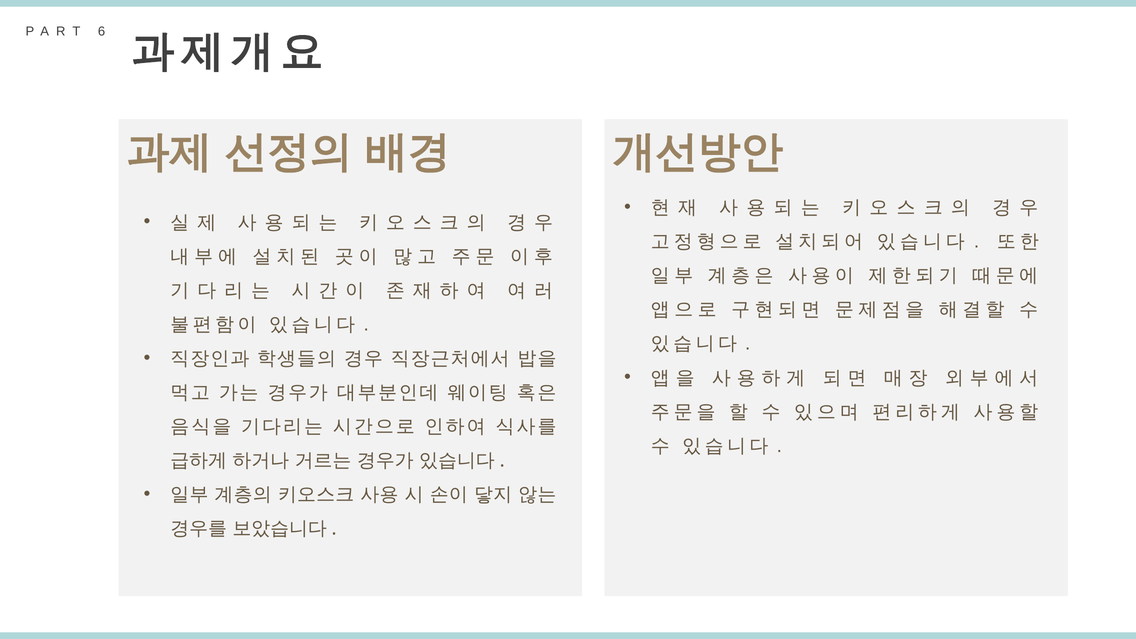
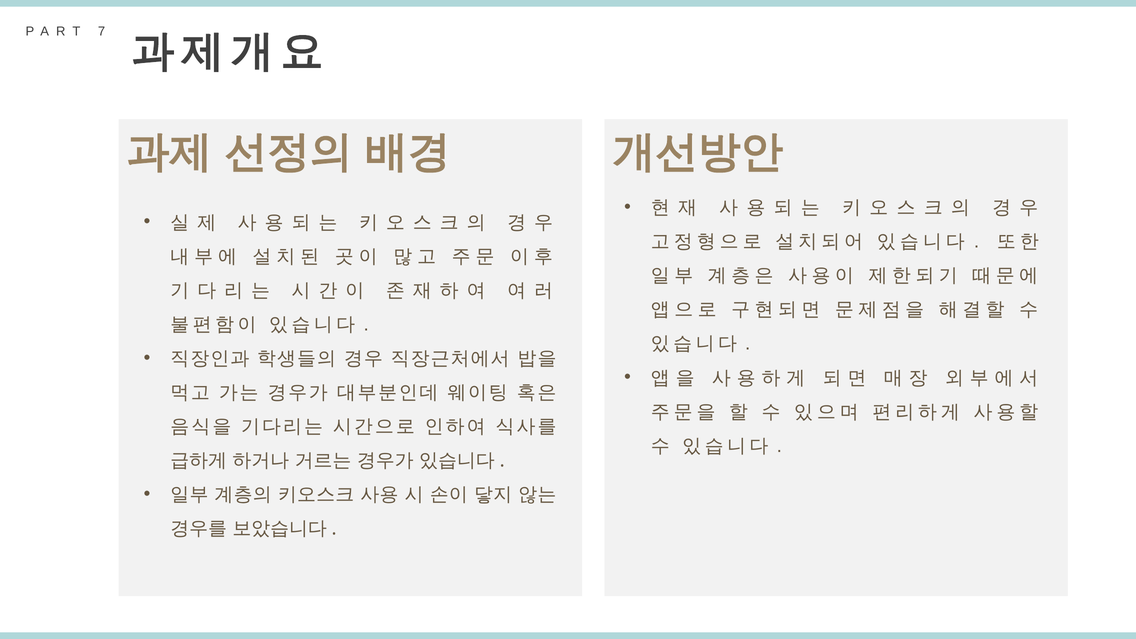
6: 6 -> 7
